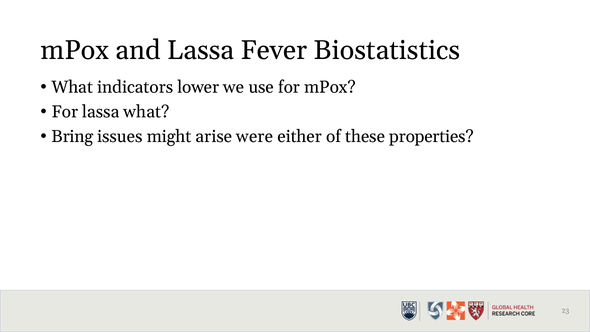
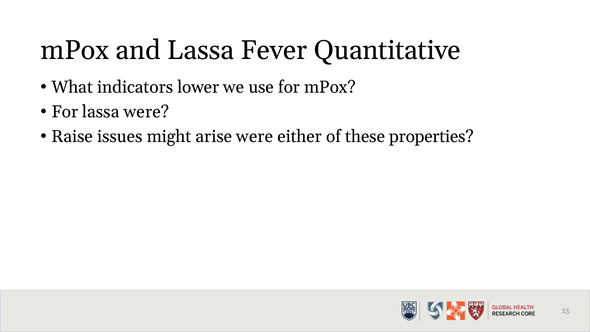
Biostatistics: Biostatistics -> Quantitative
lassa what: what -> were
Bring: Bring -> Raise
